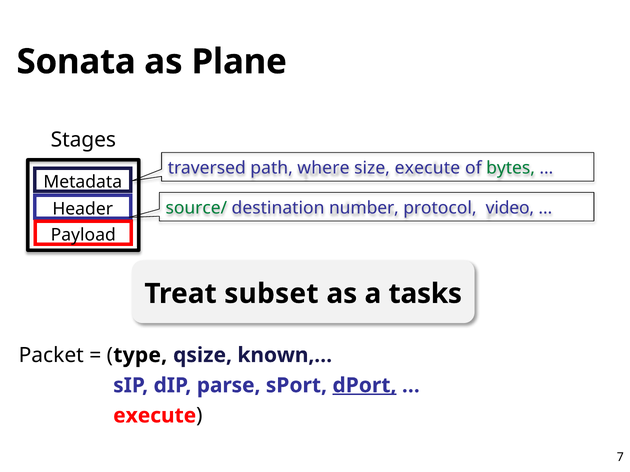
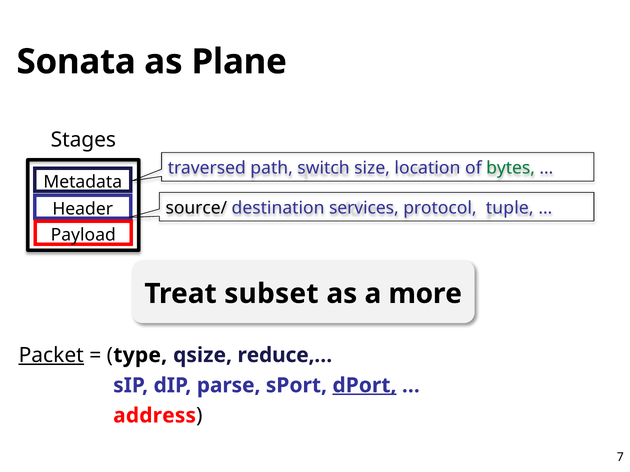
where: where -> switch
size execute: execute -> location
source/ colour: green -> black
number: number -> services
video: video -> tuple
tasks: tasks -> more
Packet underline: none -> present
known,…: known,… -> reduce,…
execute at (155, 416): execute -> address
